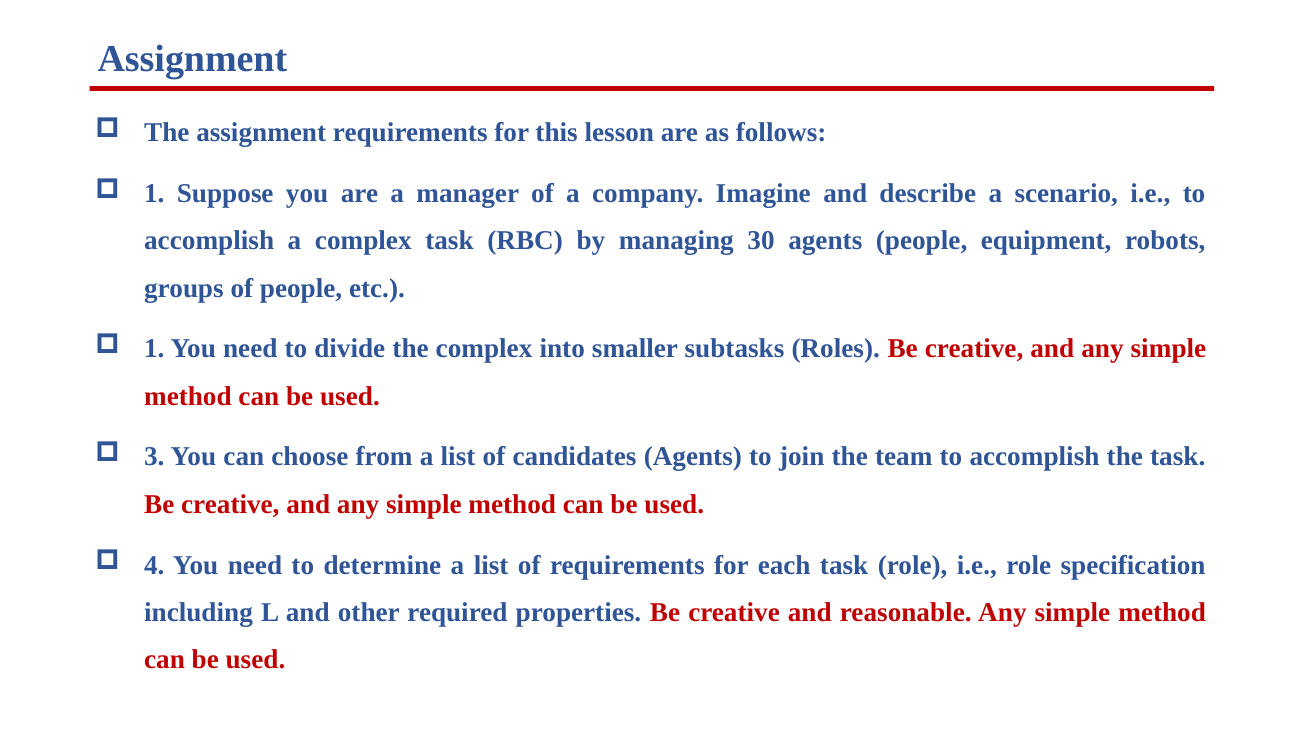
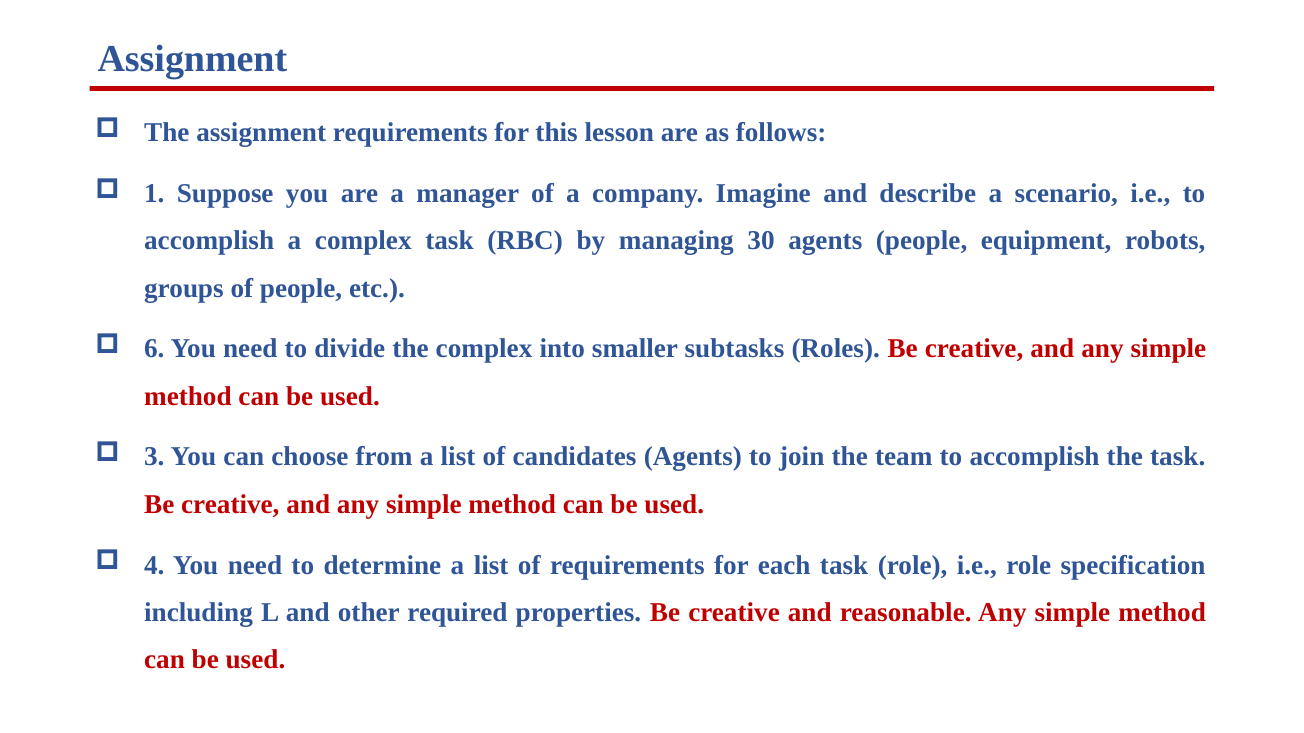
1 at (154, 349): 1 -> 6
